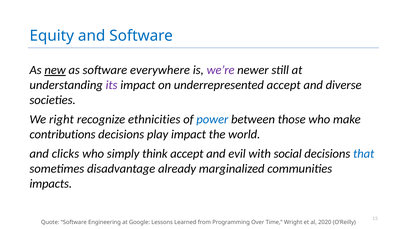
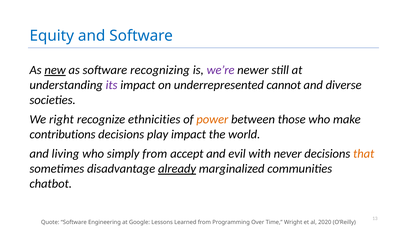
everywhere: everywhere -> recognizing
underrepresented accept: accept -> cannot
power colour: blue -> orange
clicks: clicks -> living
simply think: think -> from
social: social -> never
that colour: blue -> orange
already underline: none -> present
impacts: impacts -> chatbot
